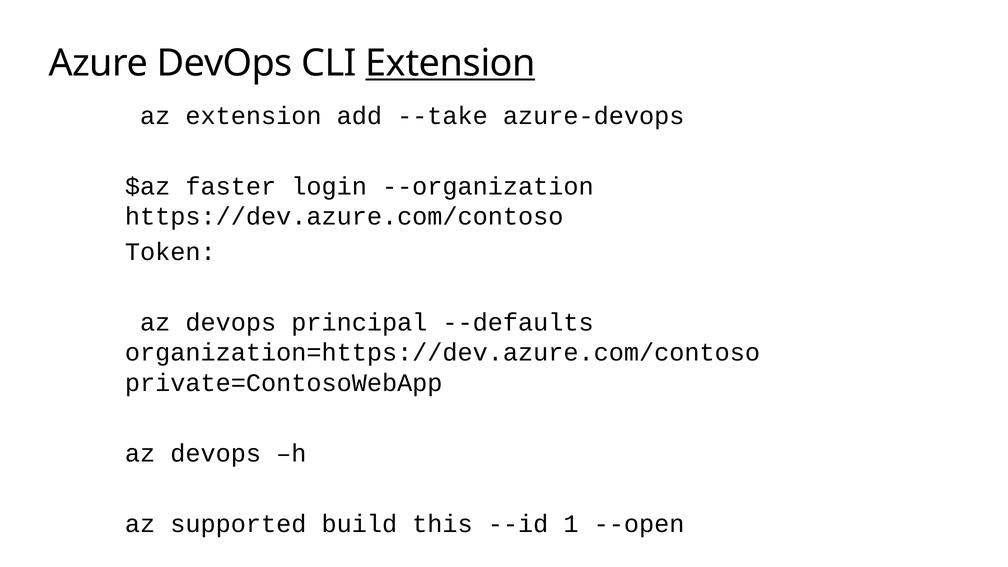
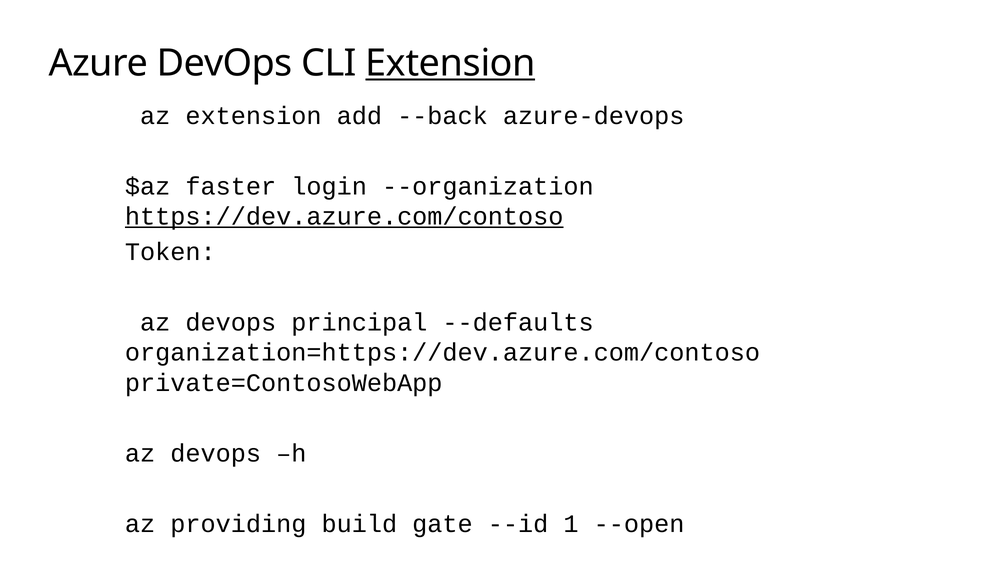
--take: --take -> --back
https://dev.azure.com/contoso underline: none -> present
supported: supported -> providing
this: this -> gate
